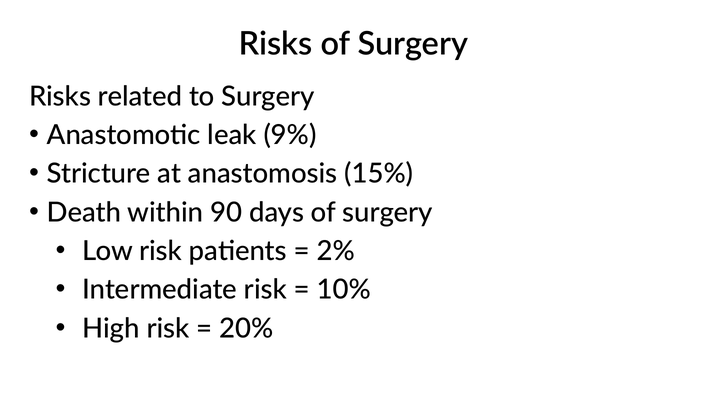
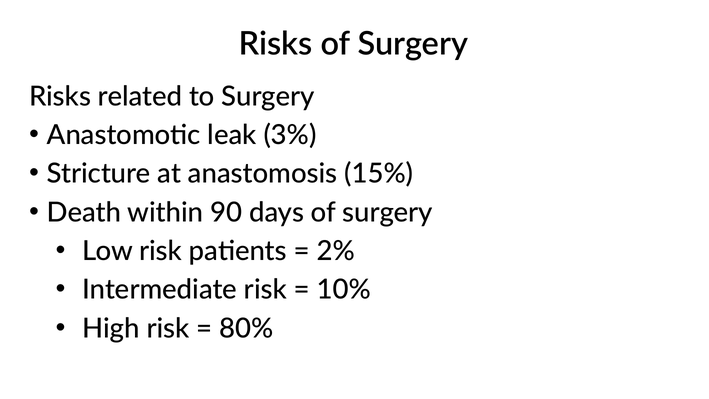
9%: 9% -> 3%
20%: 20% -> 80%
